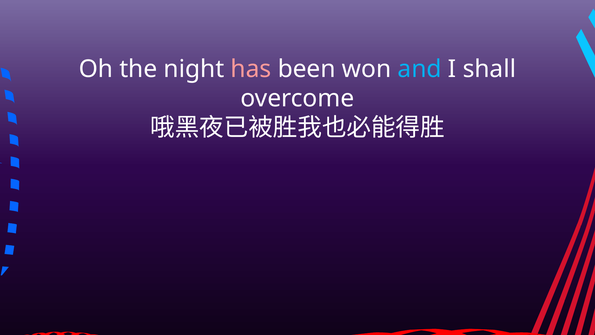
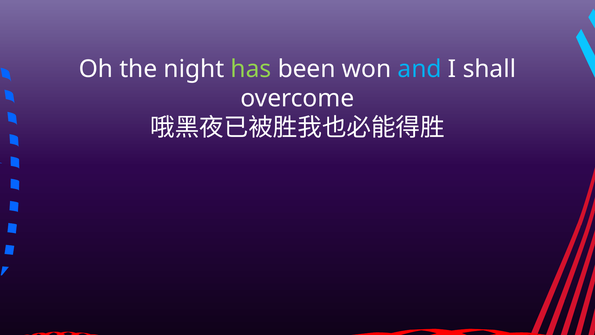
has colour: pink -> light green
